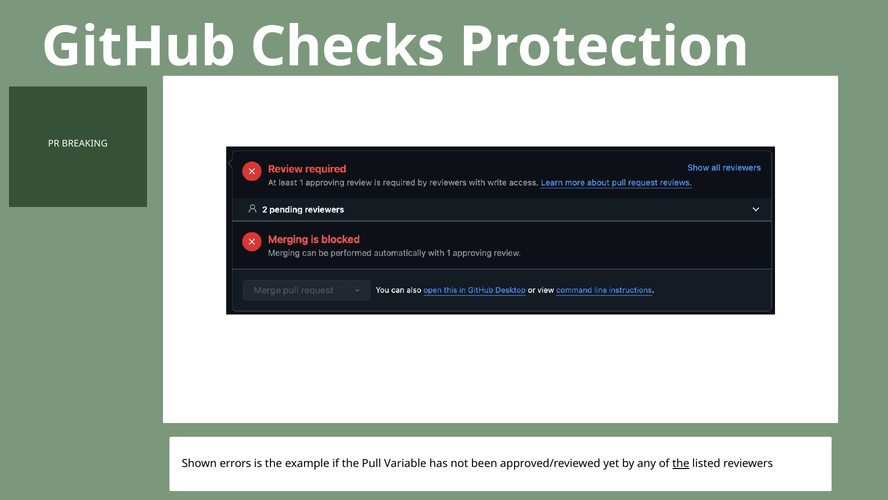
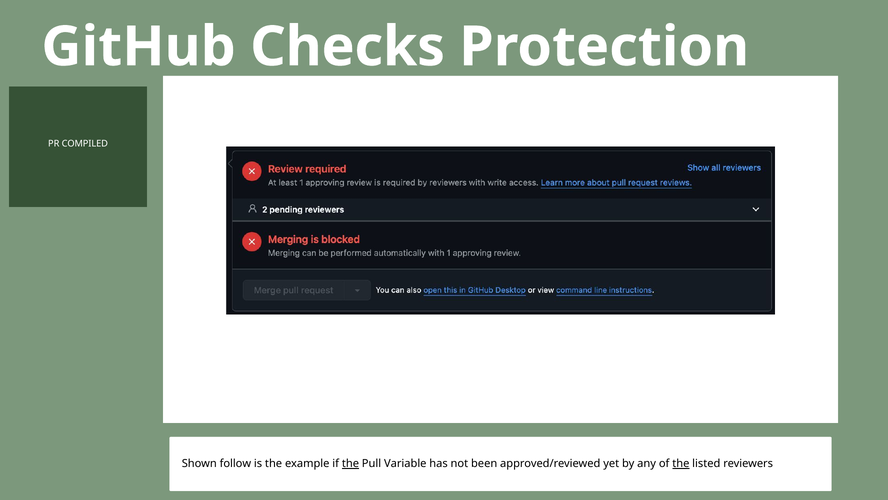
BREAKING: BREAKING -> COMPILED
errors: errors -> follow
the at (350, 463) underline: none -> present
